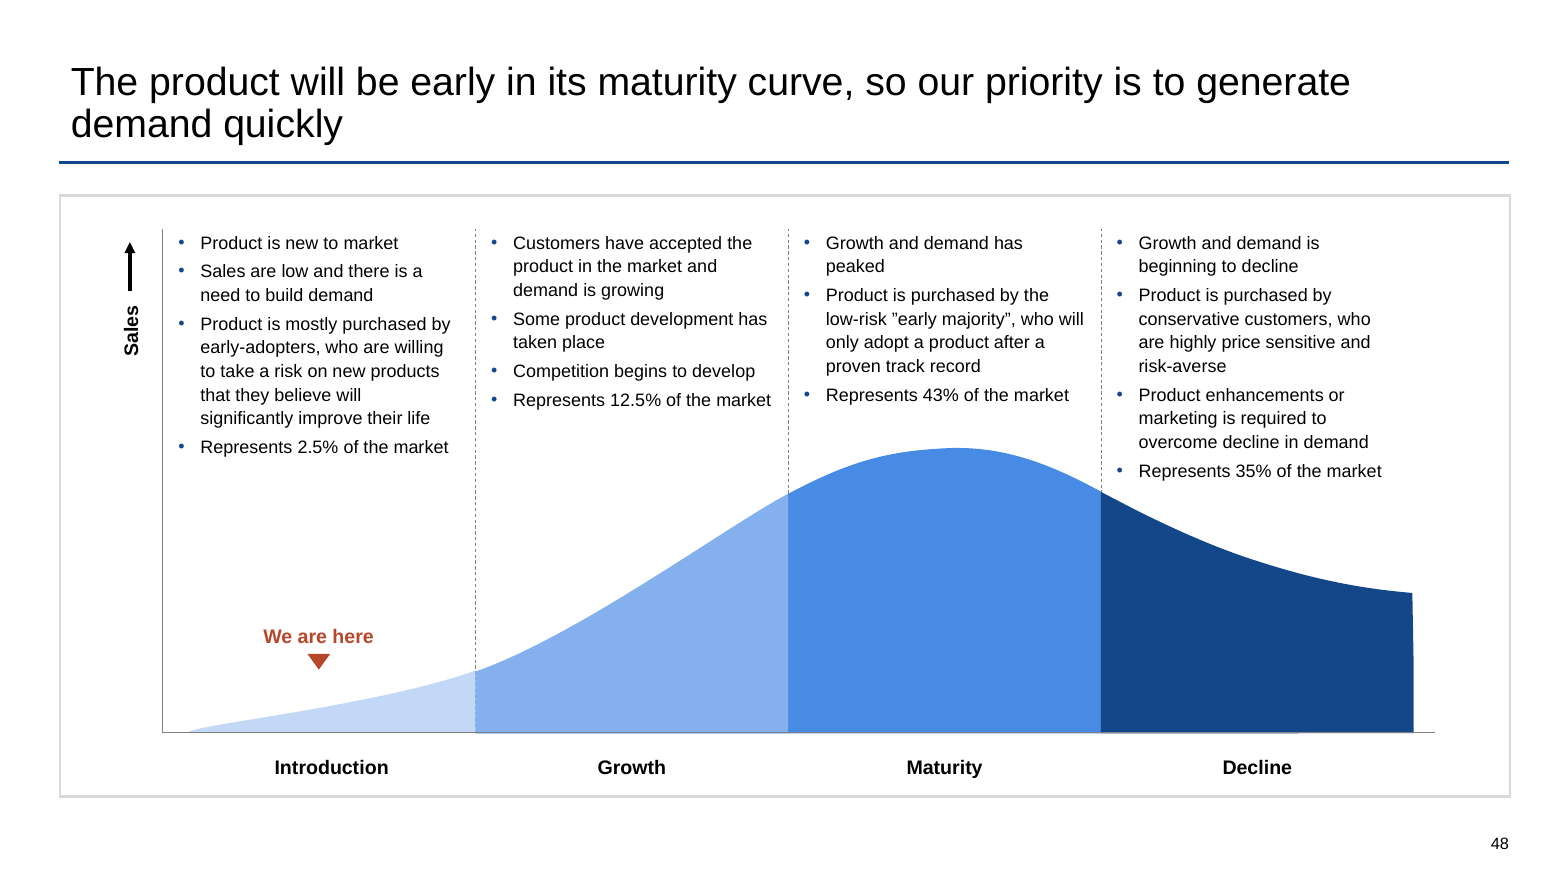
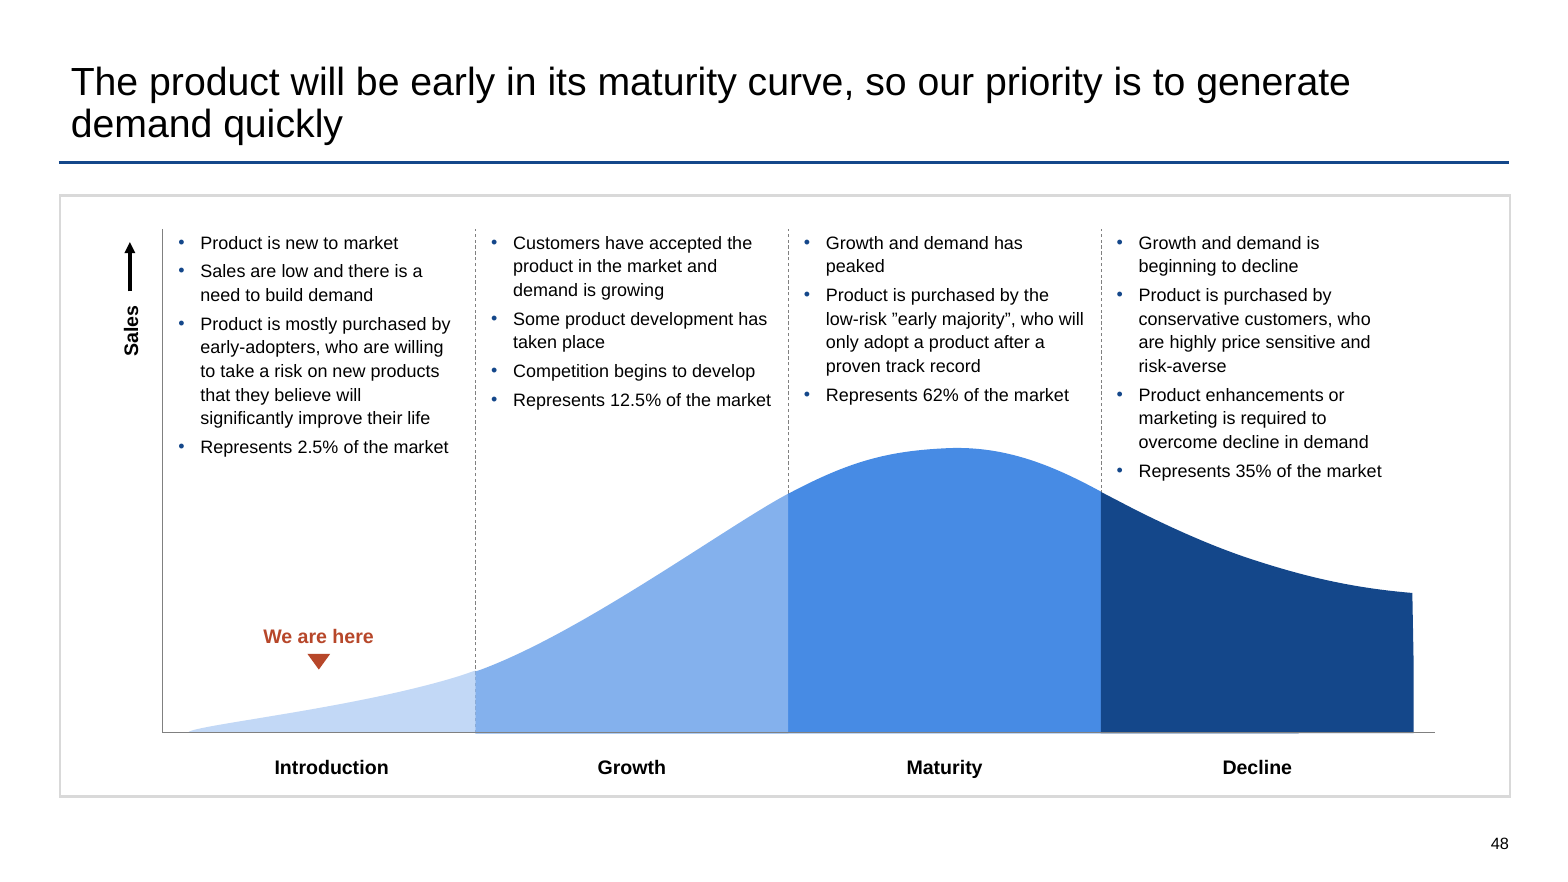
43%: 43% -> 62%
